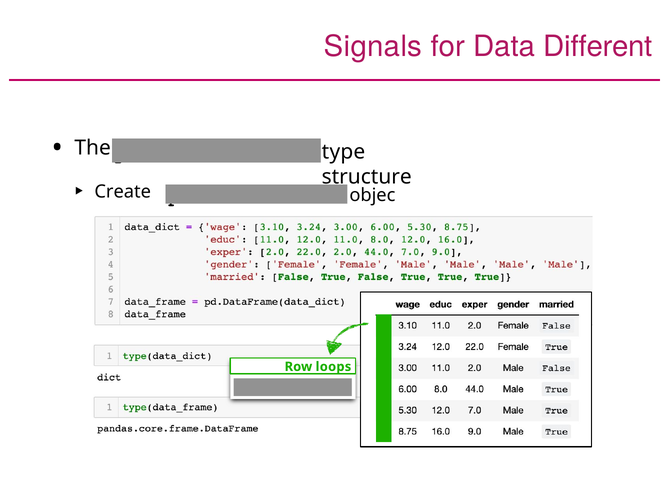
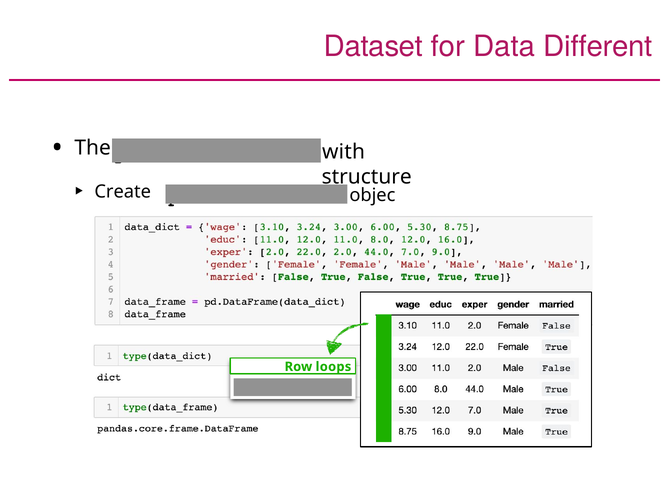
Signals: Signals -> Dataset
type: type -> with
